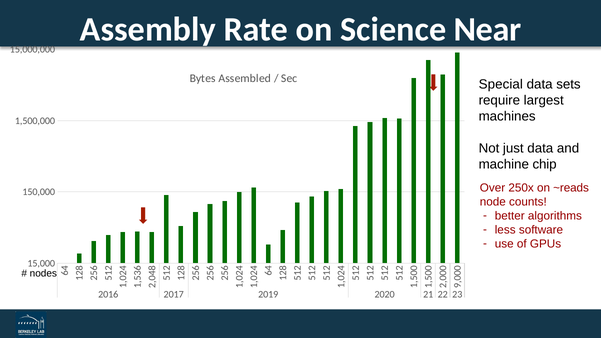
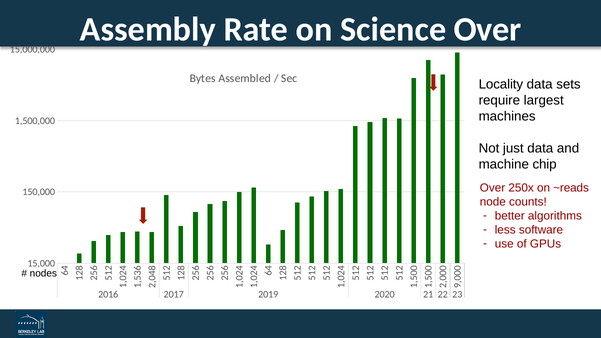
Science Near: Near -> Over
Special: Special -> Locality
